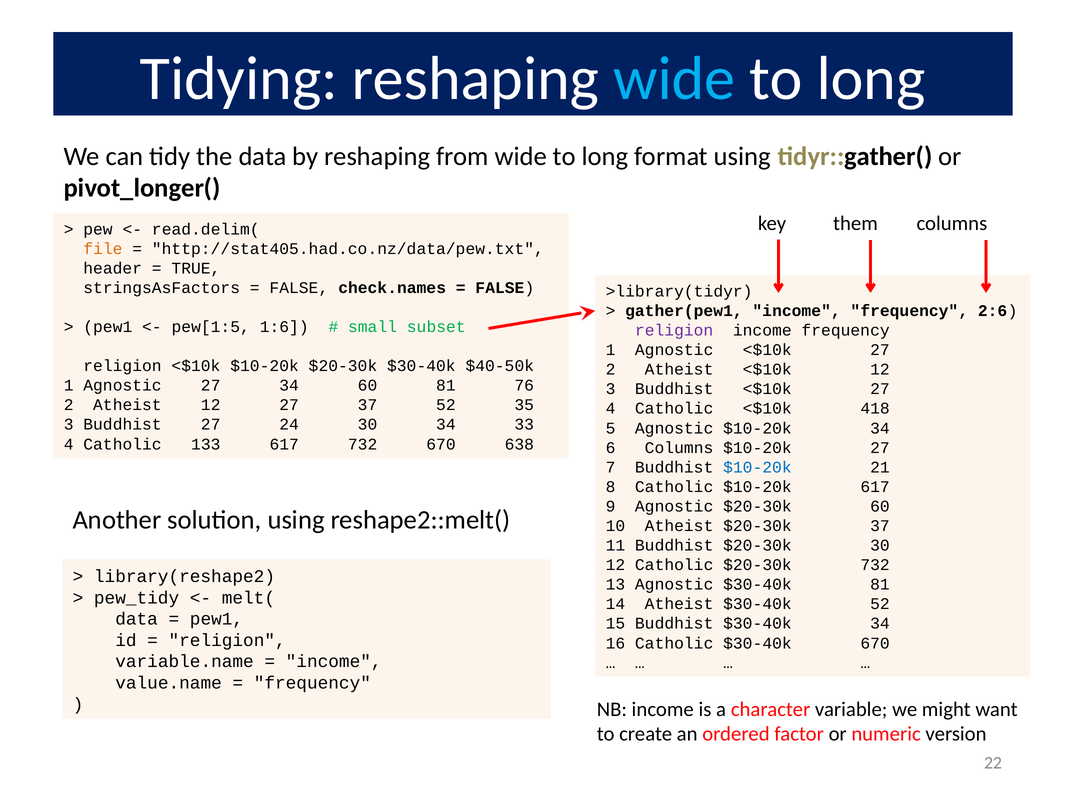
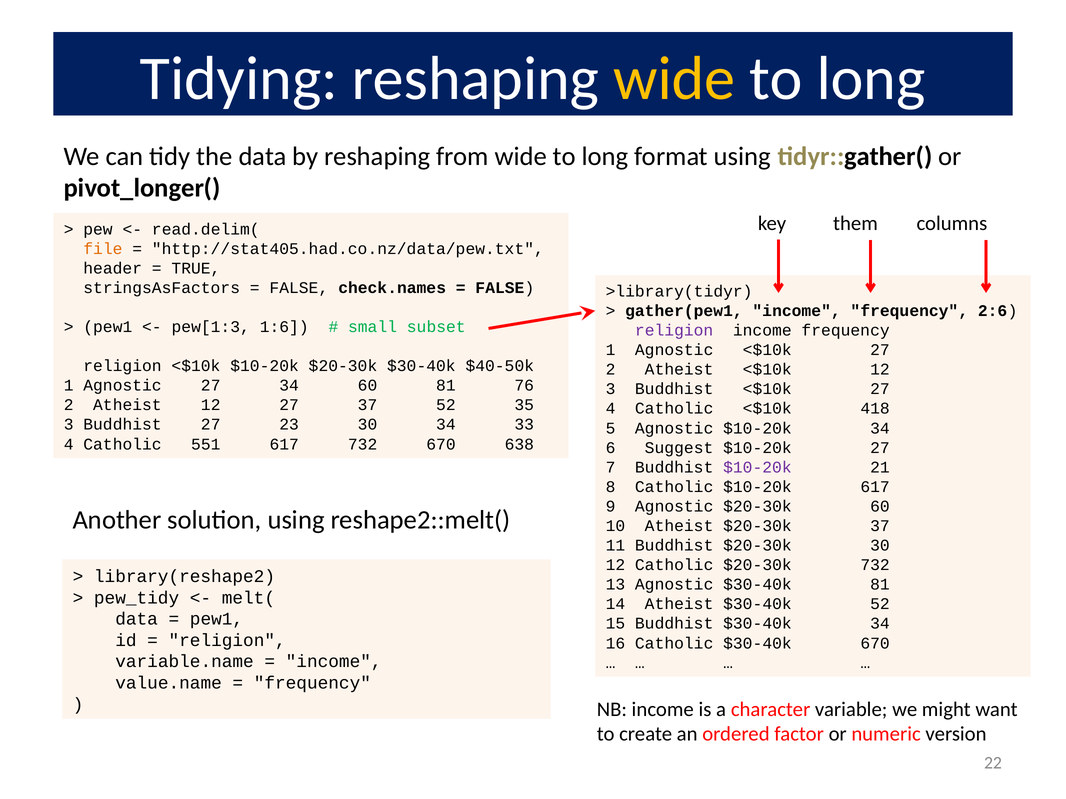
wide at (674, 79) colour: light blue -> yellow
pew[1:5: pew[1:5 -> pew[1:3
24: 24 -> 23
133: 133 -> 551
6 Columns: Columns -> Suggest
$10-20k at (757, 468) colour: blue -> purple
